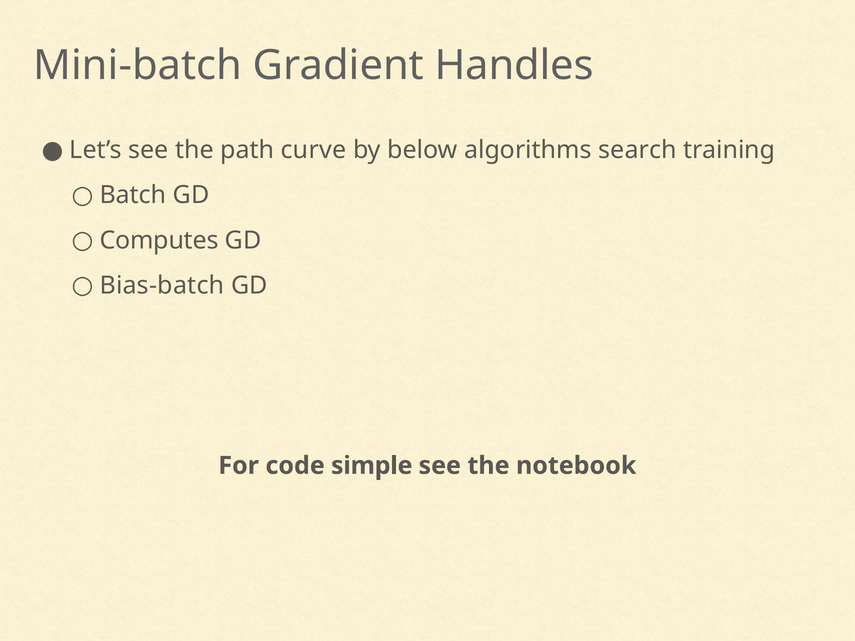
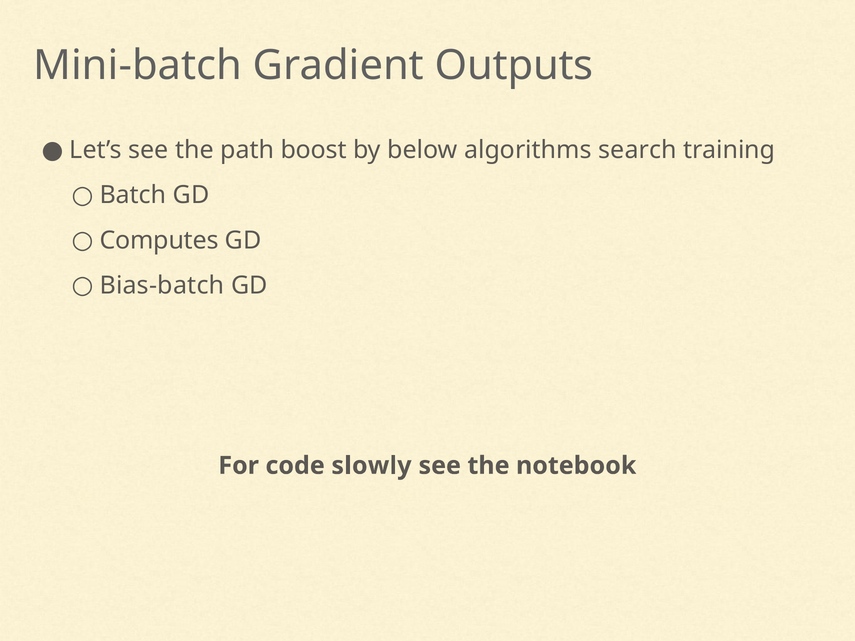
Handles: Handles -> Outputs
curve: curve -> boost
simple: simple -> slowly
